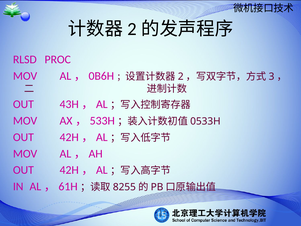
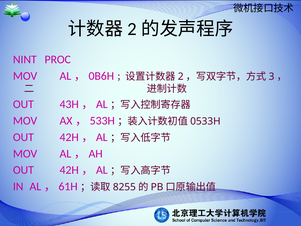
RLSD: RLSD -> NINT
